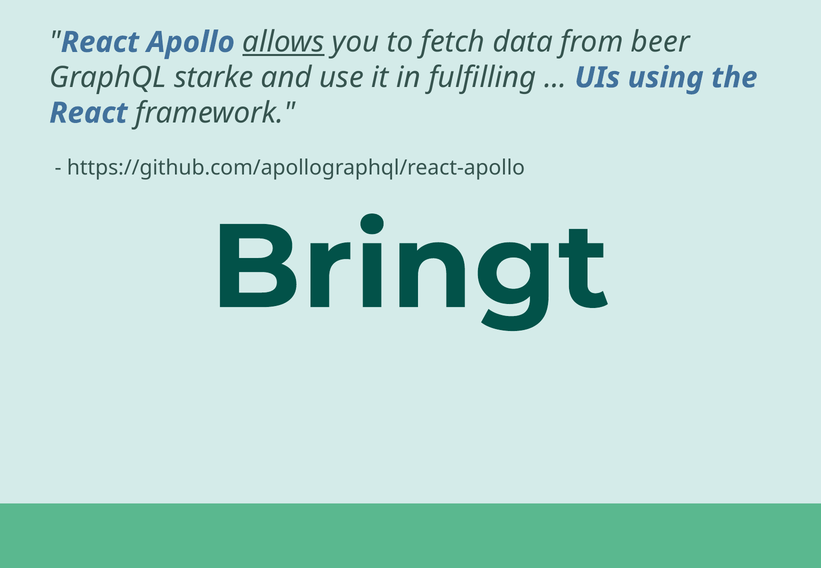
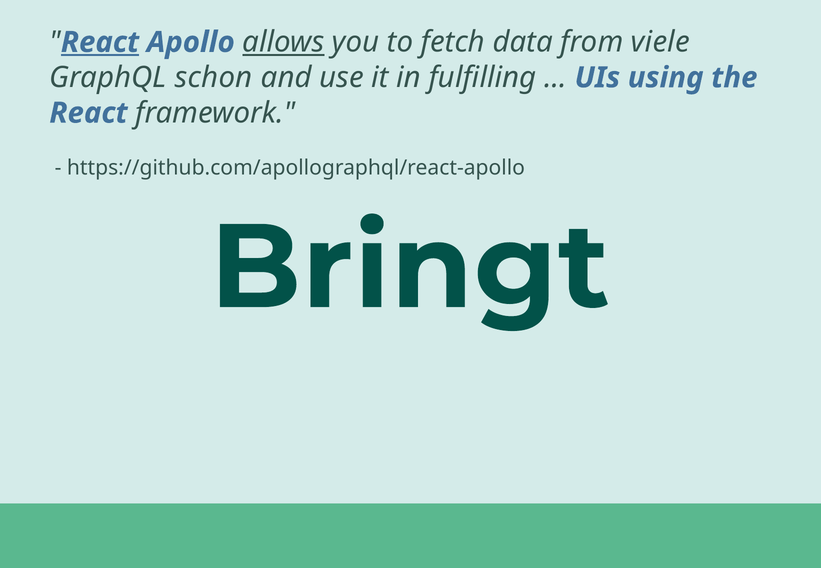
React at (100, 42) underline: none -> present
beer: beer -> viele
starke: starke -> schon
